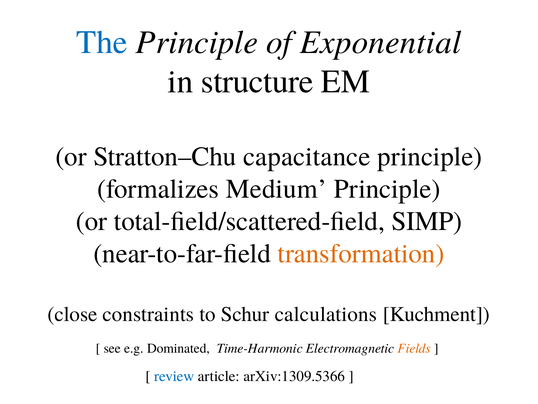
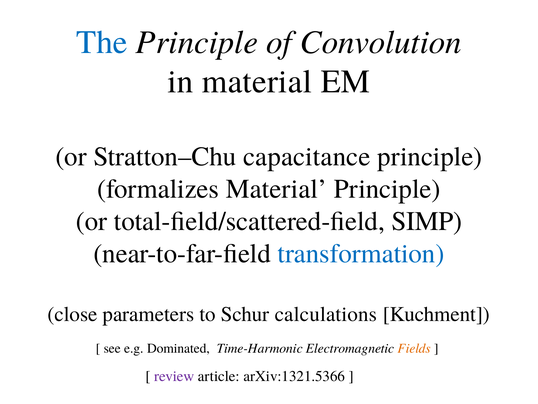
Exponential: Exponential -> Convolution
in structure: structure -> material
formalizes Medium: Medium -> Material
transformation colour: orange -> blue
constraints: constraints -> parameters
review colour: blue -> purple
arXiv:1309.5366: arXiv:1309.5366 -> arXiv:1321.5366
